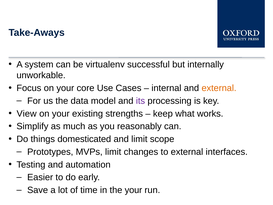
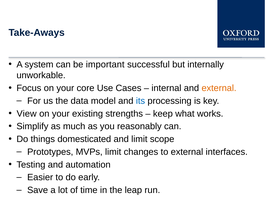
virtualenv: virtualenv -> important
its colour: purple -> blue
the your: your -> leap
